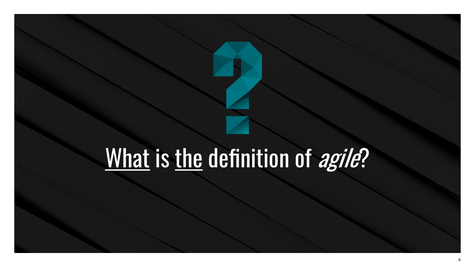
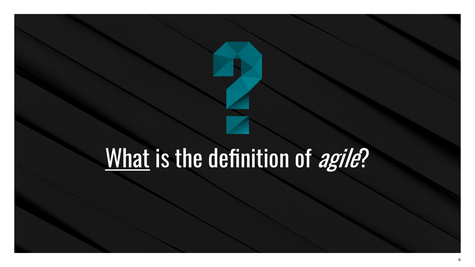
the underline: present -> none
